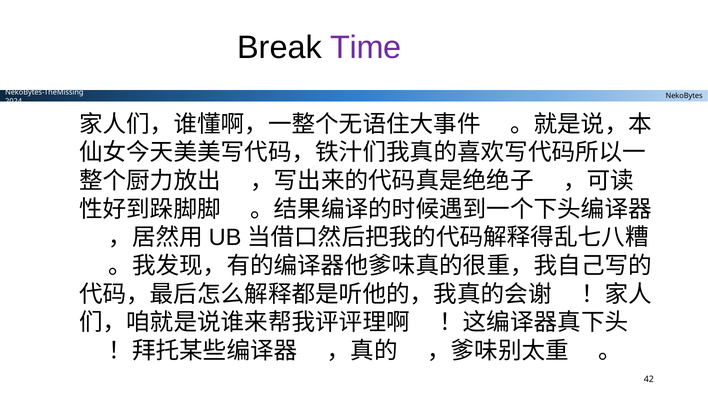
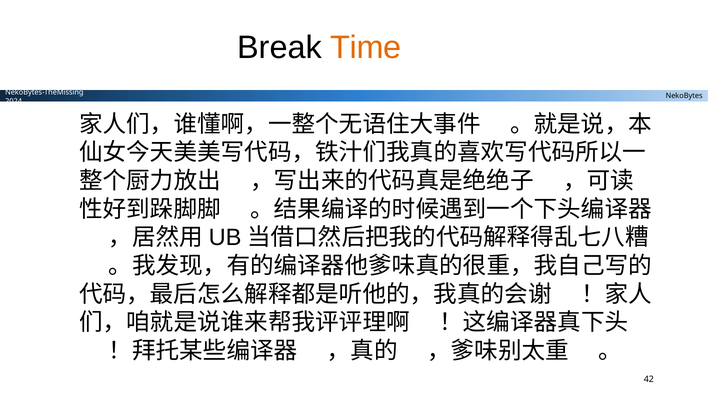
Time colour: purple -> orange
